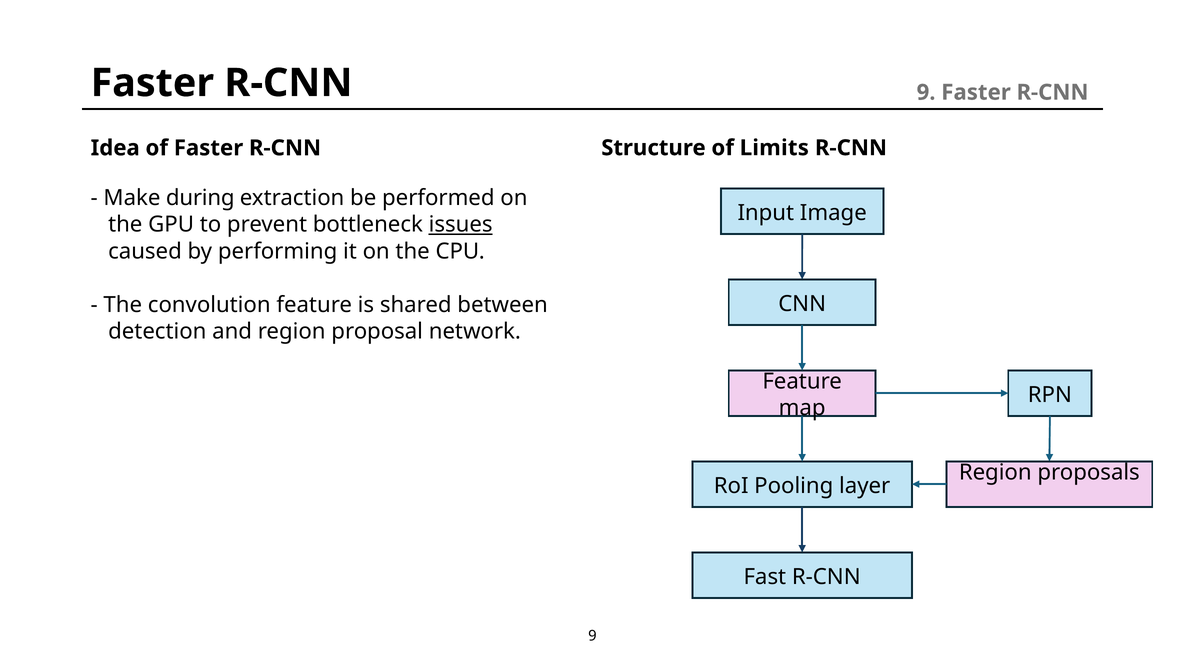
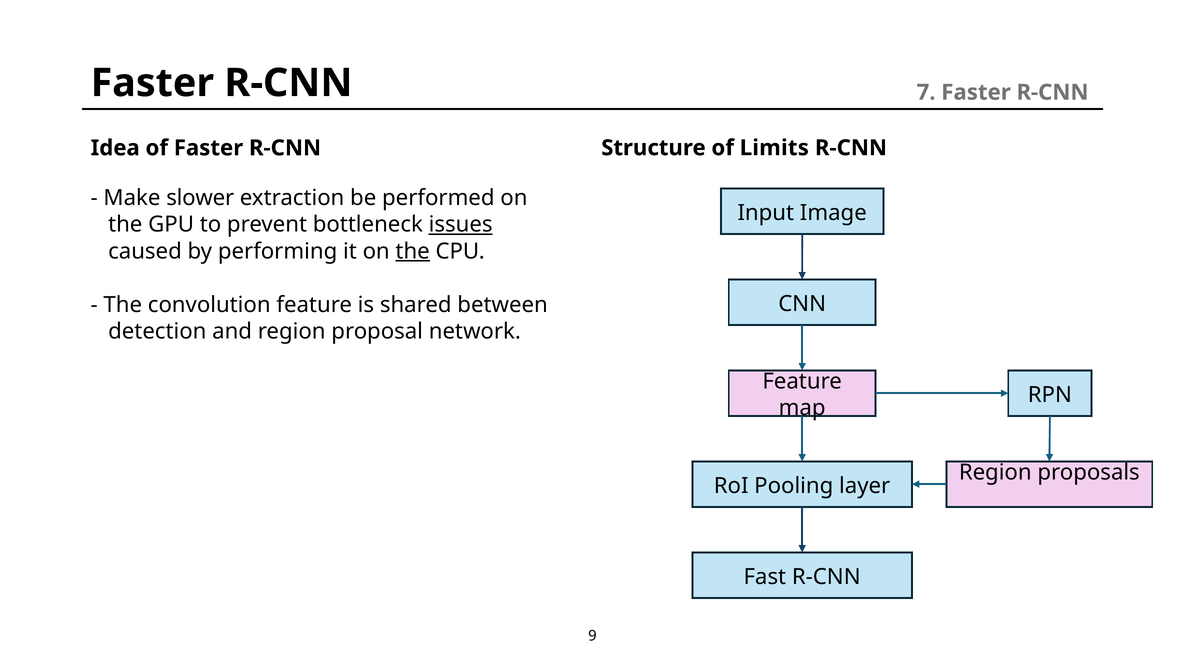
R-CNN 9: 9 -> 7
during: during -> slower
the at (413, 251) underline: none -> present
